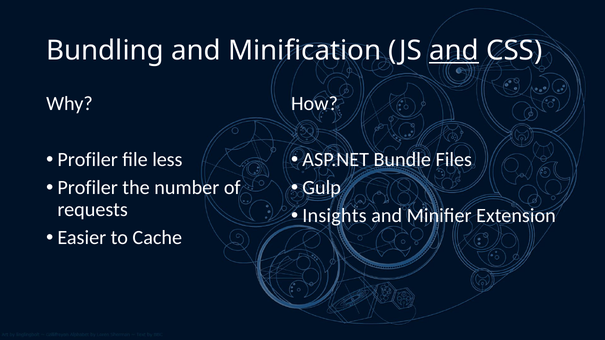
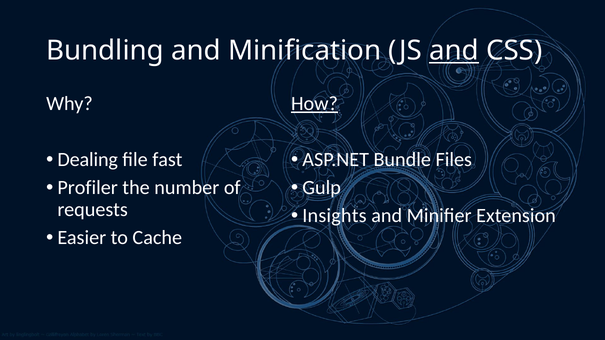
How underline: none -> present
Profiler at (88, 160): Profiler -> Dealing
less: less -> fast
